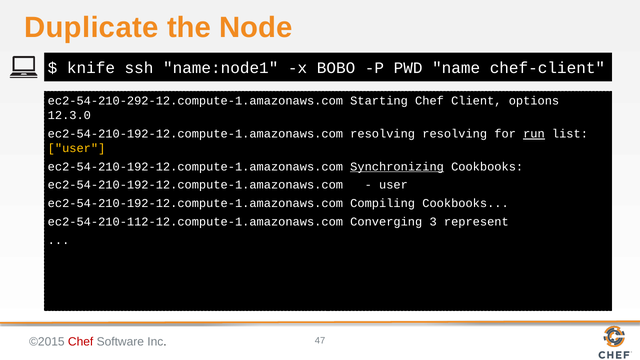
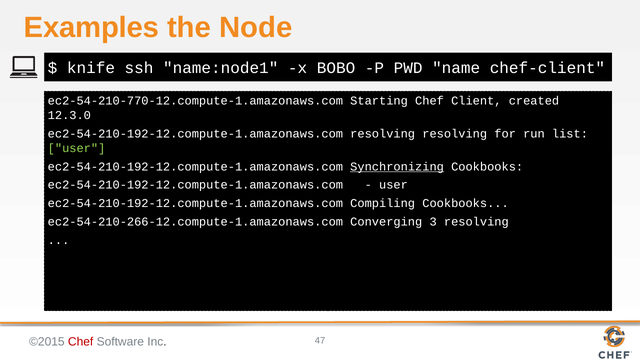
Duplicate: Duplicate -> Examples
ec2-54-210-292-12.compute-1.amazonaws.com: ec2-54-210-292-12.compute-1.amazonaws.com -> ec2-54-210-770-12.compute-1.amazonaws.com
options: options -> created
run underline: present -> none
user at (77, 148) colour: yellow -> light green
ec2-54-210-112-12.compute-1.amazonaws.com: ec2-54-210-112-12.compute-1.amazonaws.com -> ec2-54-210-266-12.compute-1.amazonaws.com
3 represent: represent -> resolving
